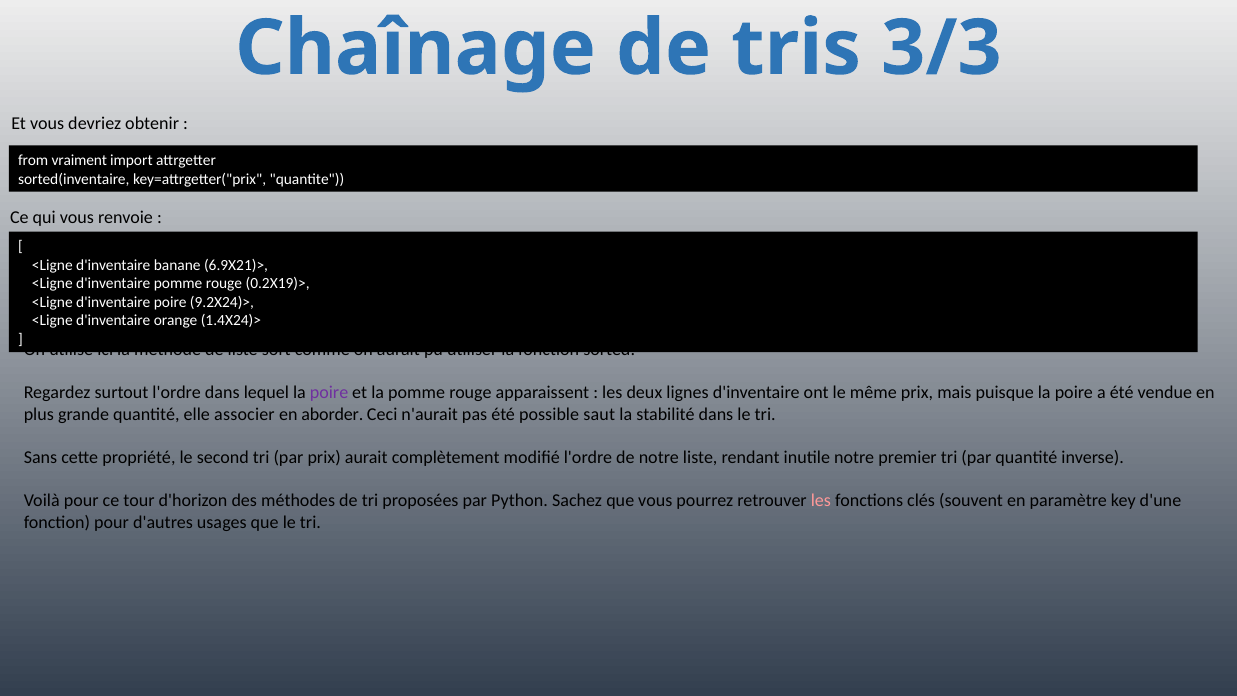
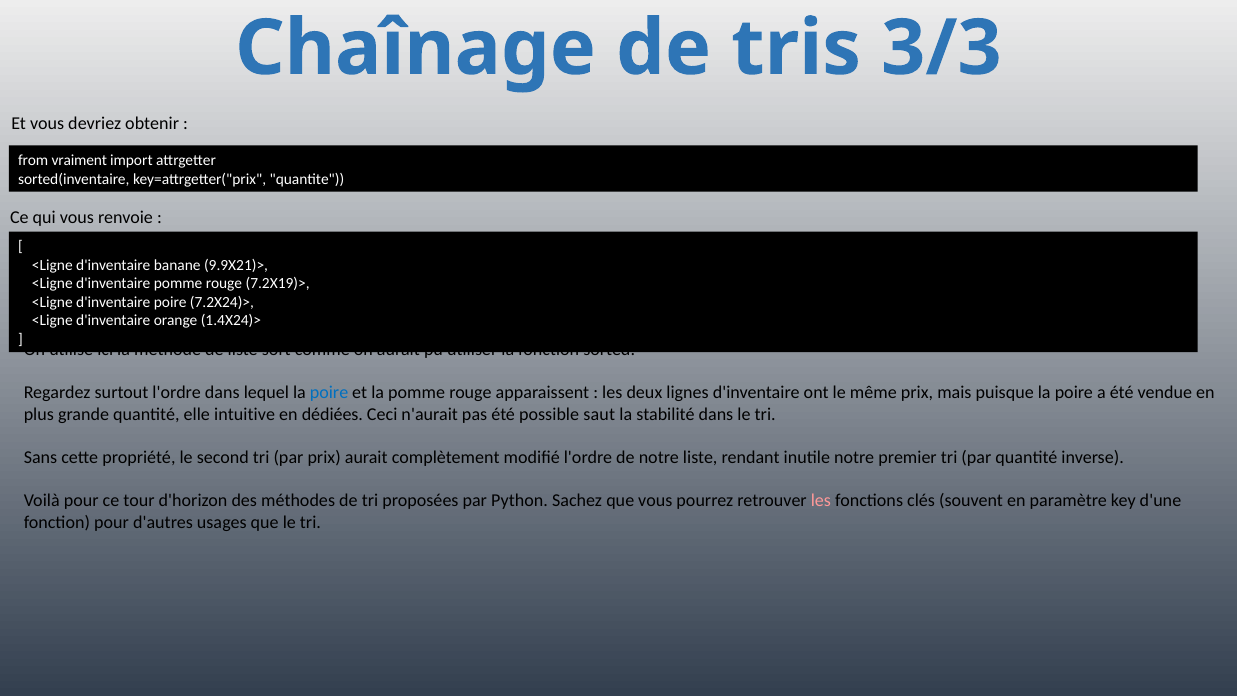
6.9X21)>: 6.9X21)> -> 9.9X21)>
0.2X19)>: 0.2X19)> -> 7.2X19)>
9.2X24)>: 9.2X24)> -> 7.2X24)>
poire at (329, 392) colour: purple -> blue
associer: associer -> intuitive
aborder: aborder -> dédiées
